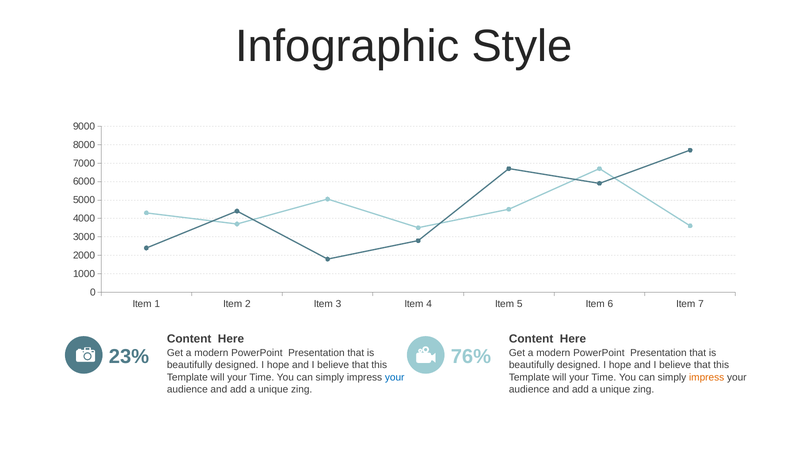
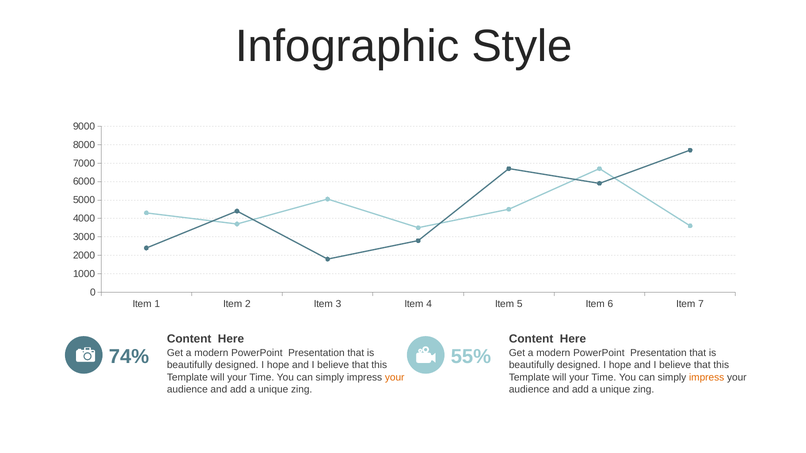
23%: 23% -> 74%
76%: 76% -> 55%
your at (395, 378) colour: blue -> orange
